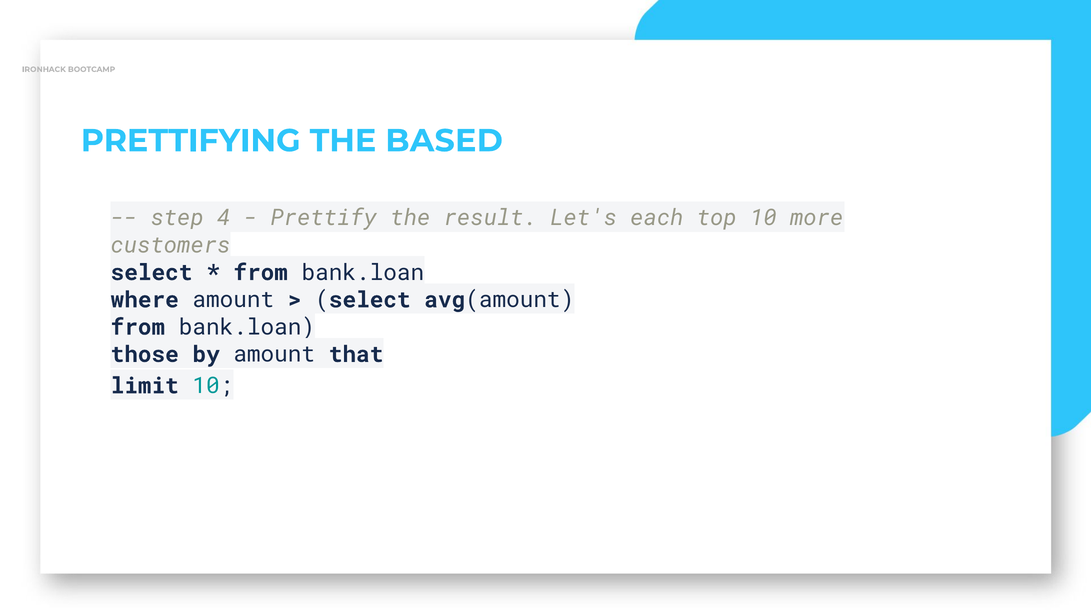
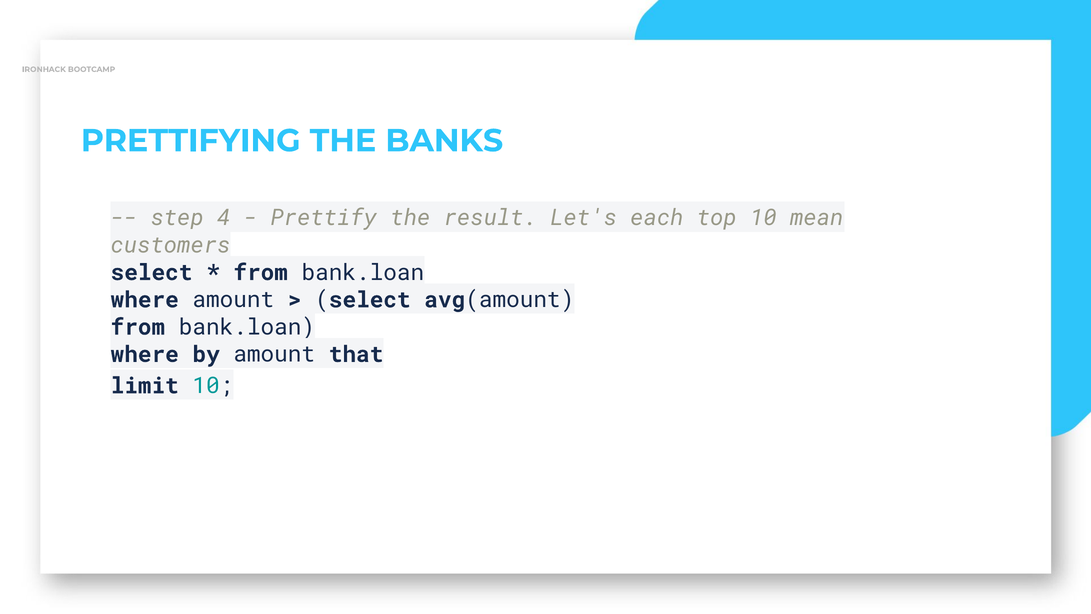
BASED: BASED -> BANKS
more: more -> mean
those at (145, 354): those -> where
